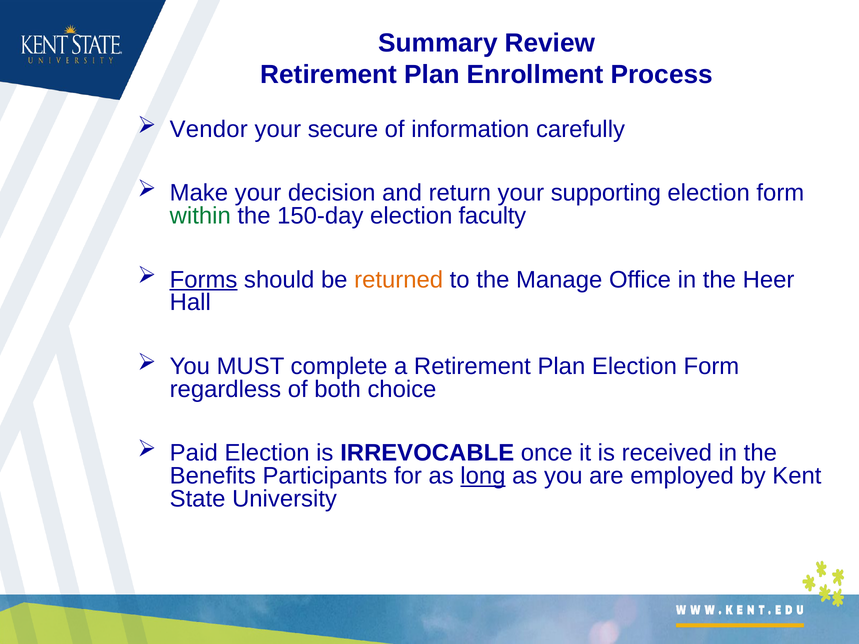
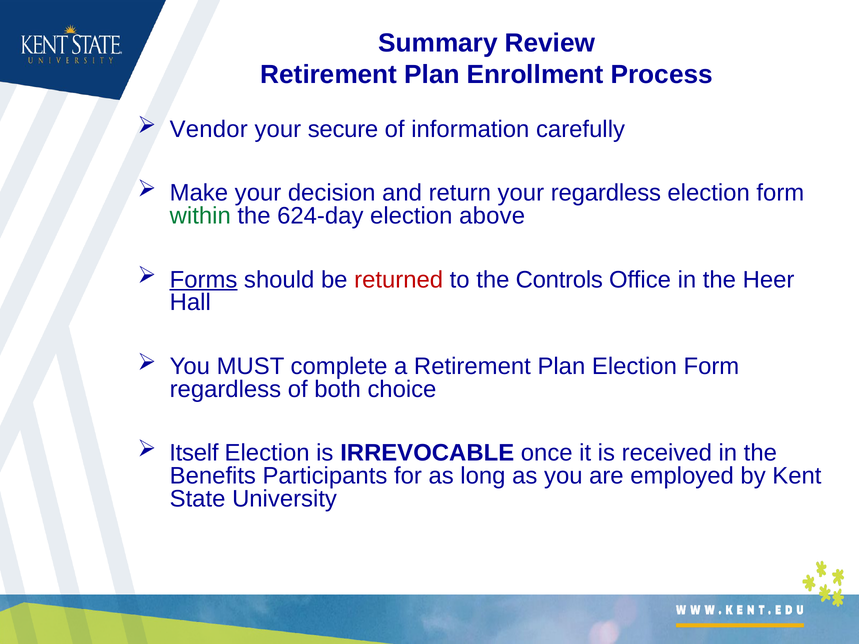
your supporting: supporting -> regardless
150-day: 150-day -> 624-day
faculty: faculty -> above
returned colour: orange -> red
Manage: Manage -> Controls
Paid: Paid -> Itself
long underline: present -> none
